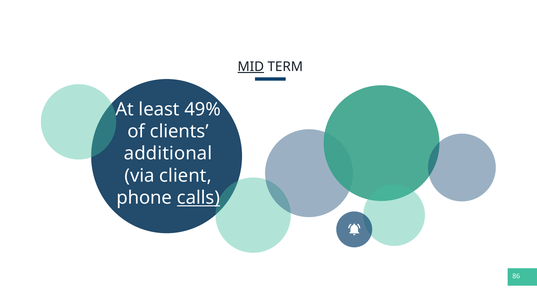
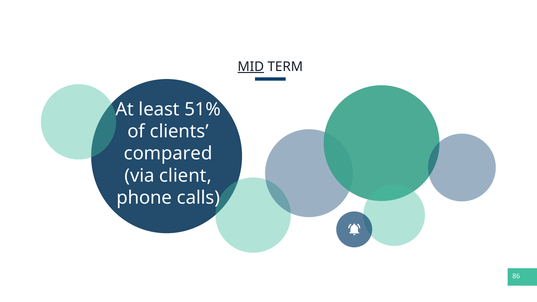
49%: 49% -> 51%
additional: additional -> compared
calls underline: present -> none
